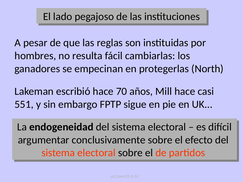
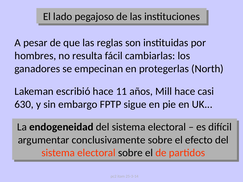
70: 70 -> 11
551: 551 -> 630
